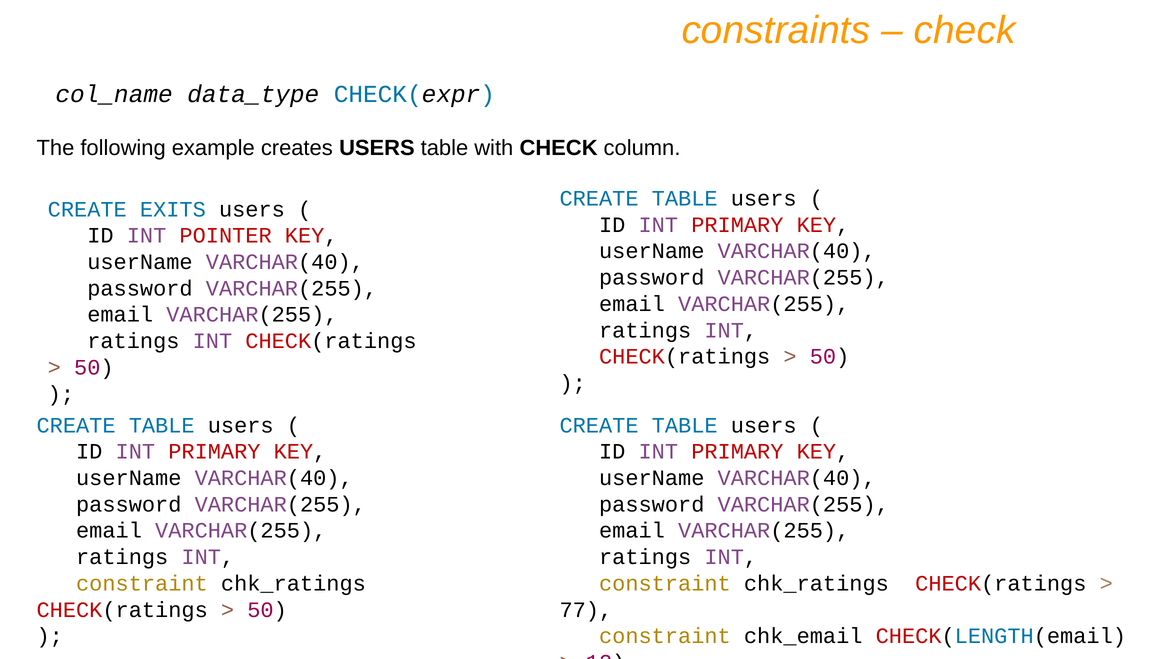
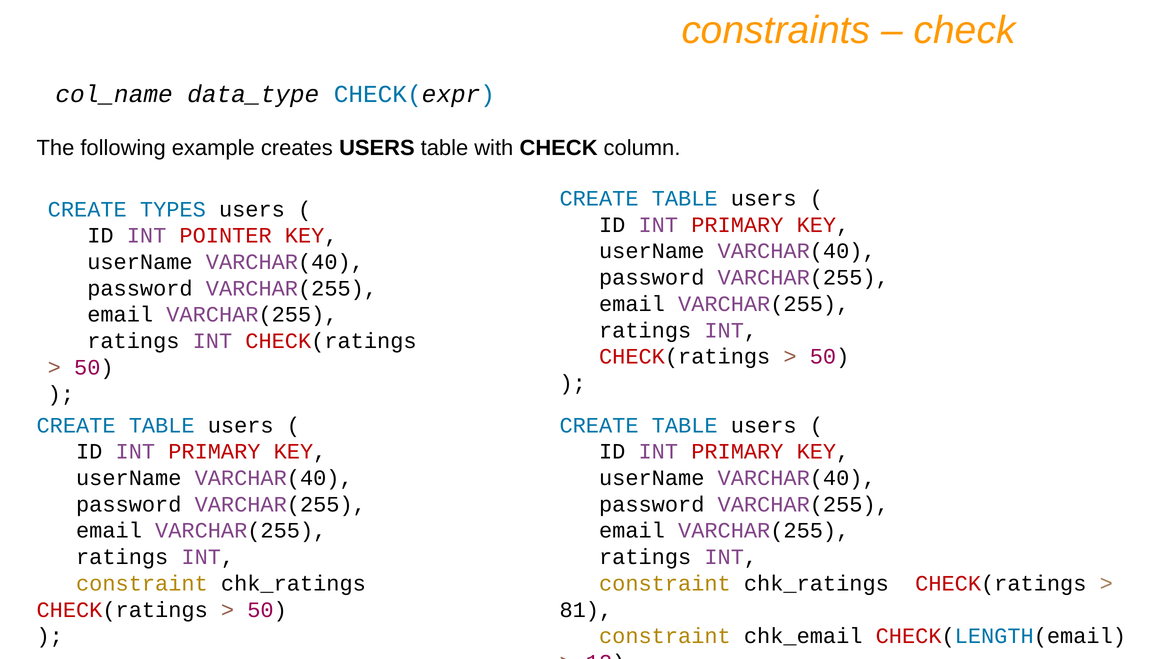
EXITS: EXITS -> TYPES
77: 77 -> 81
